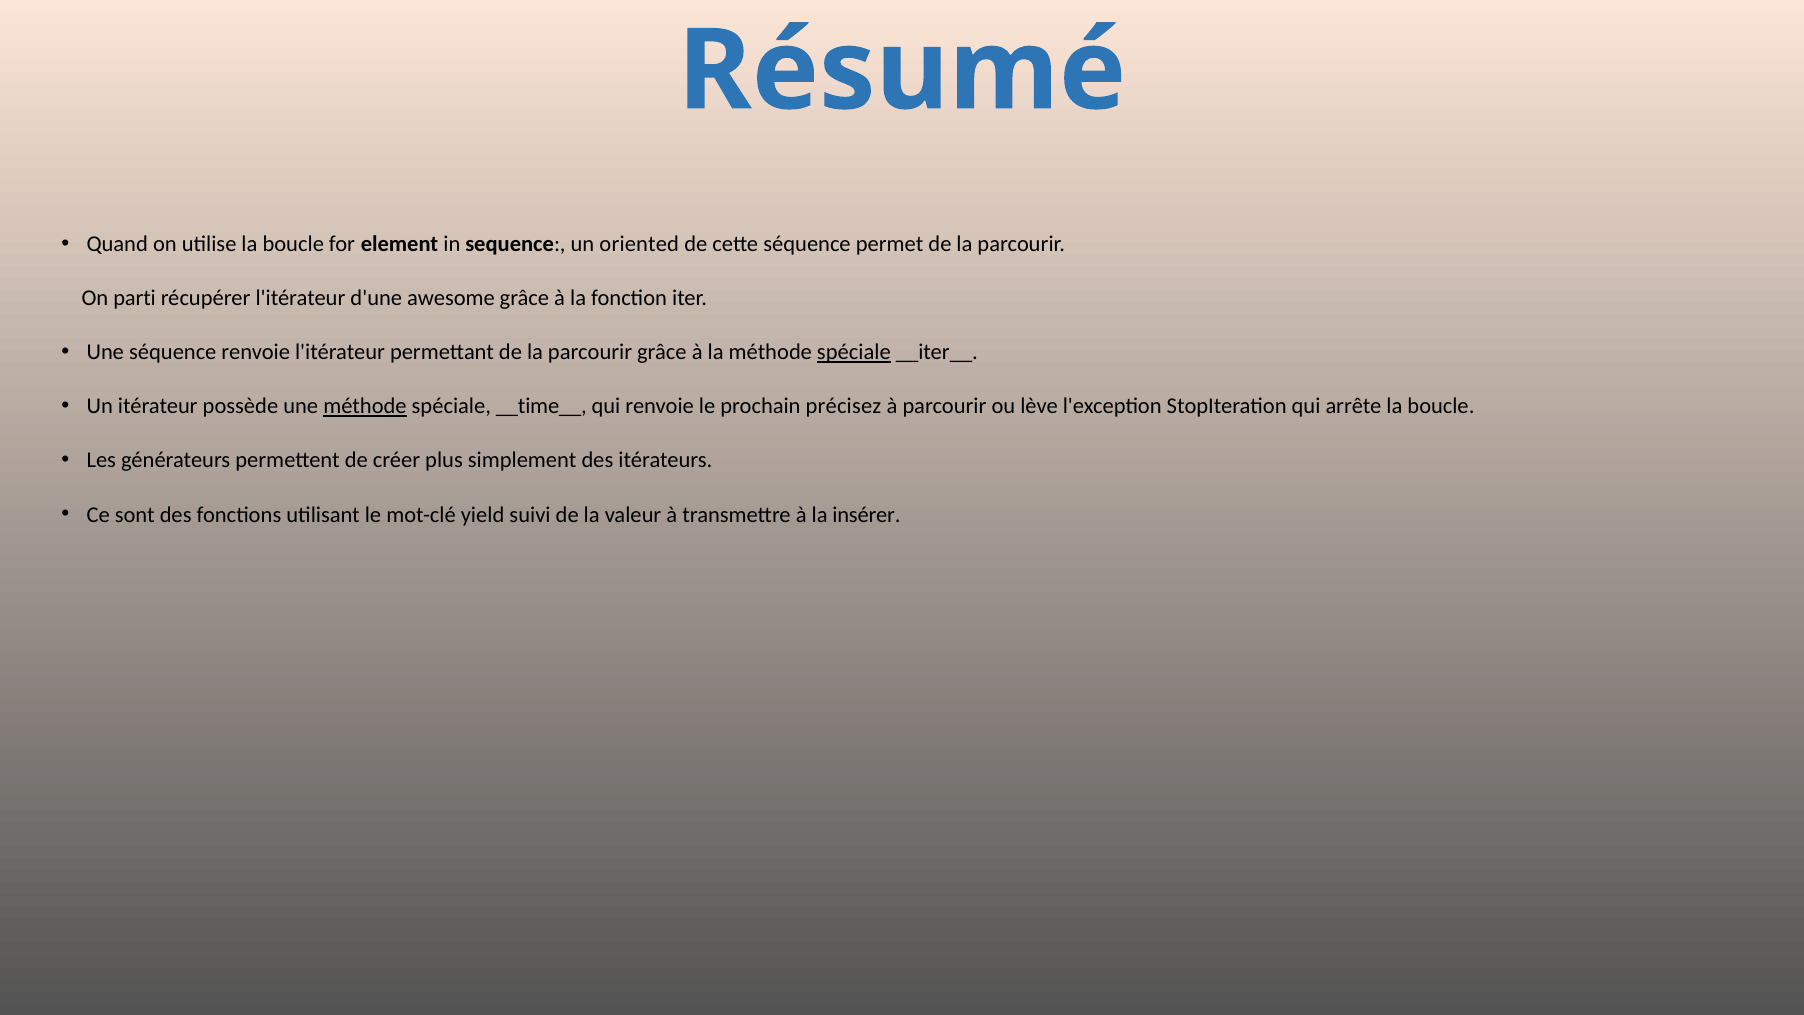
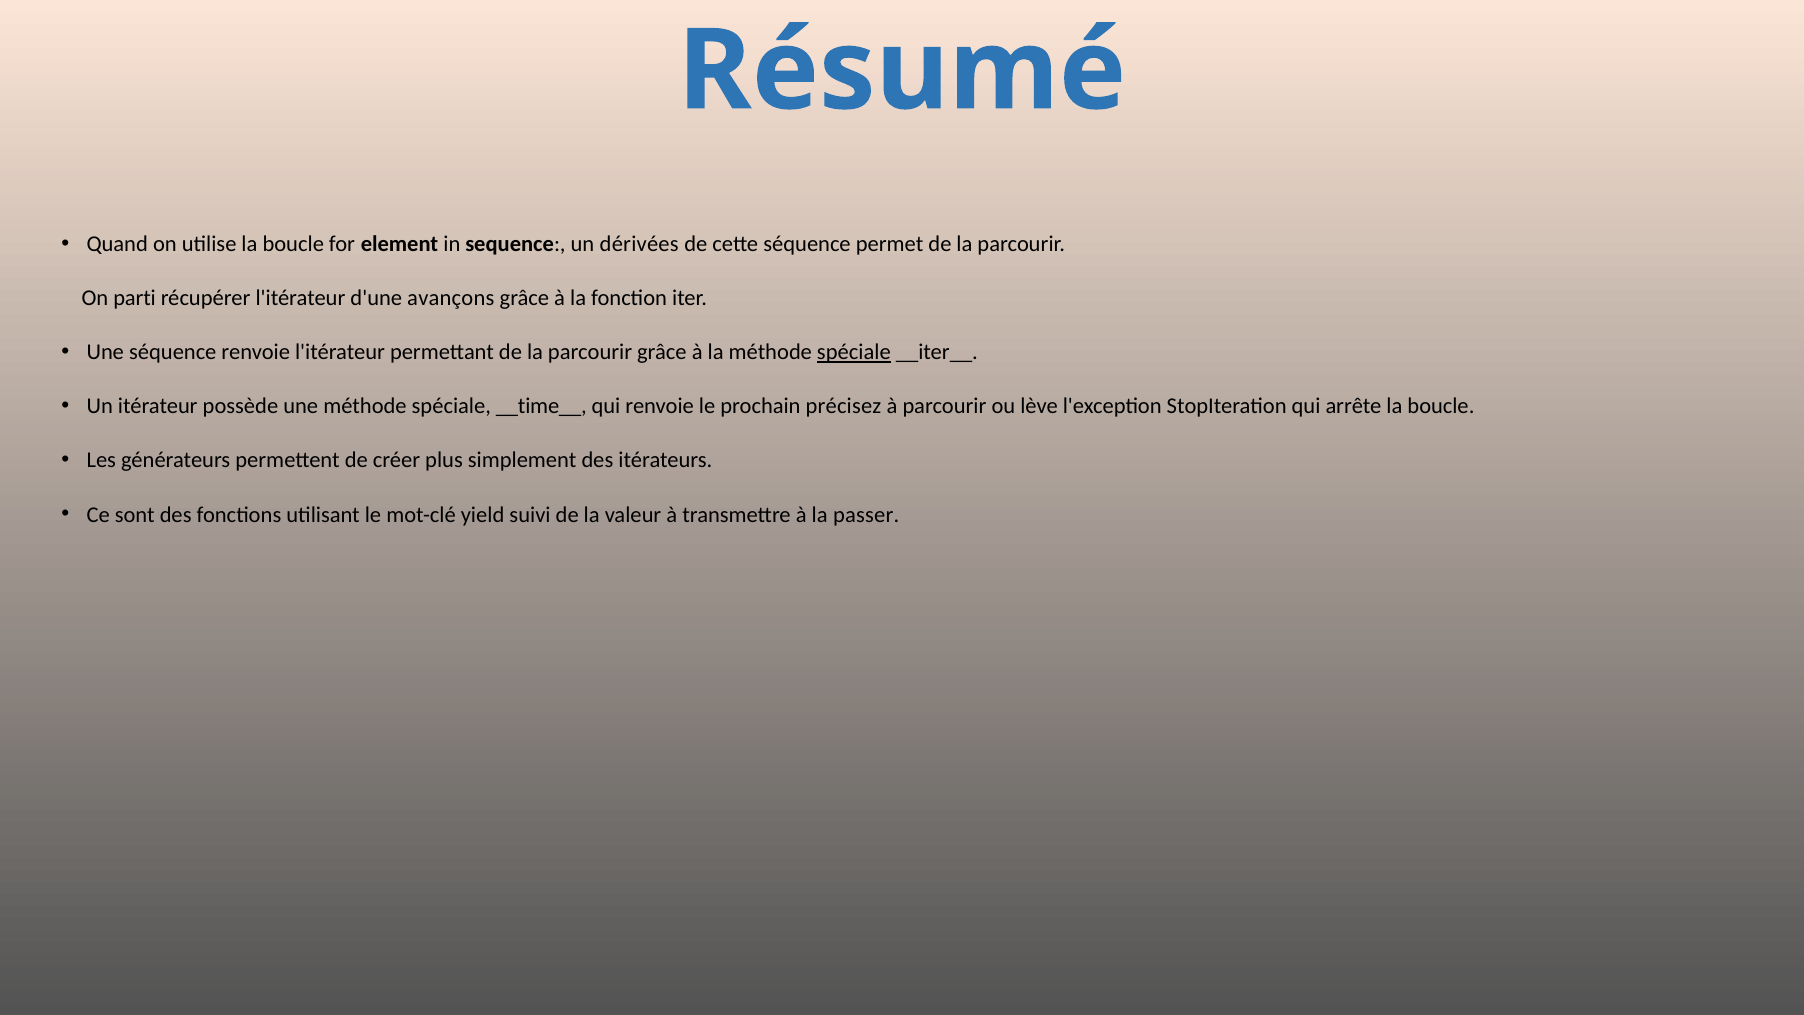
oriented: oriented -> dérivées
awesome: awesome -> avançons
méthode at (365, 406) underline: present -> none
insérer: insérer -> passer
